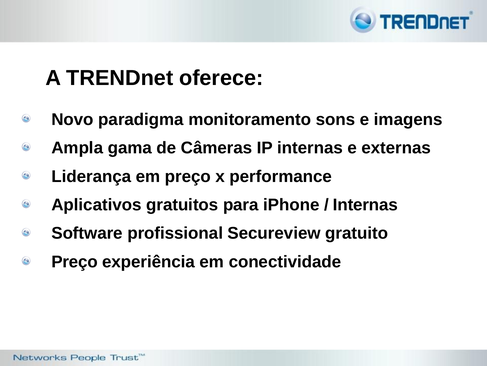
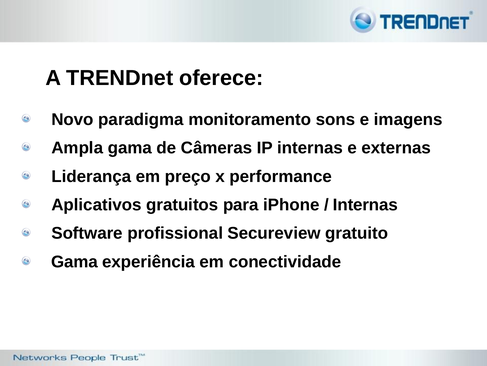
Preço at (75, 261): Preço -> Gama
